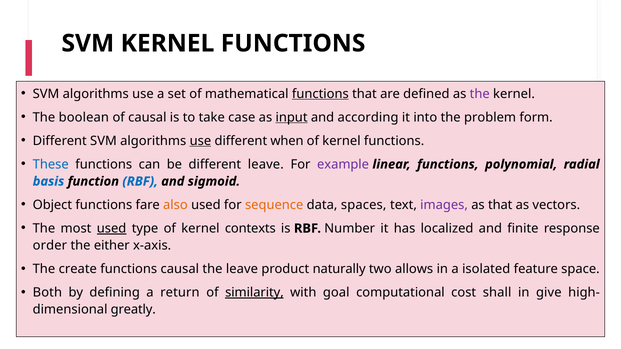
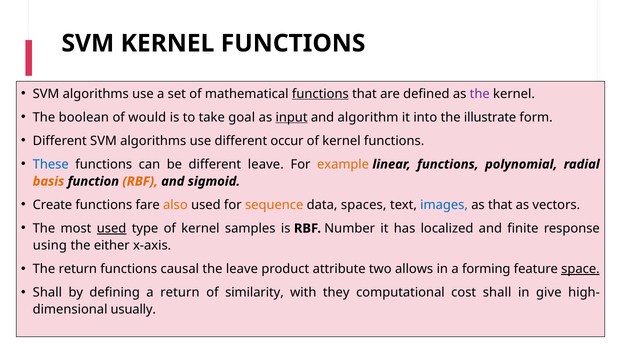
of causal: causal -> would
case: case -> goal
according: according -> algorithm
problem: problem -> illustrate
use at (200, 141) underline: present -> none
when: when -> occur
example colour: purple -> orange
basis colour: blue -> orange
RBF at (140, 182) colour: blue -> orange
Object: Object -> Create
images colour: purple -> blue
contexts: contexts -> samples
order: order -> using
The create: create -> return
naturally: naturally -> attribute
isolated: isolated -> forming
space underline: none -> present
Both at (47, 293): Both -> Shall
similarity underline: present -> none
goal: goal -> they
greatly: greatly -> usually
